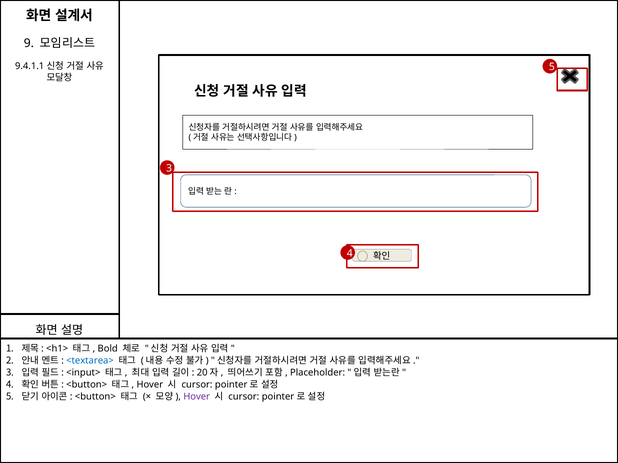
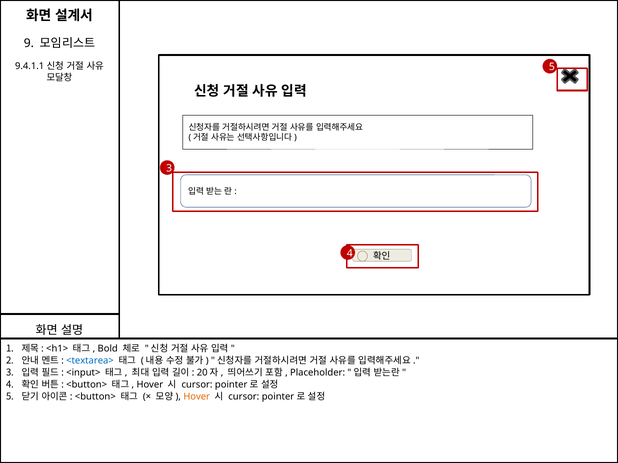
Hover at (197, 397) colour: purple -> orange
